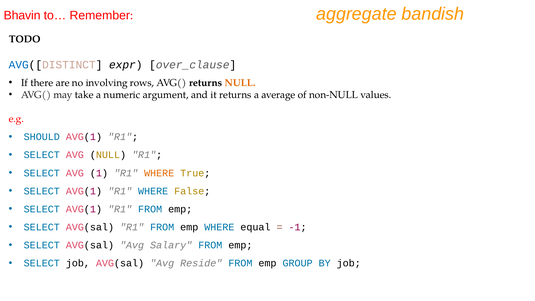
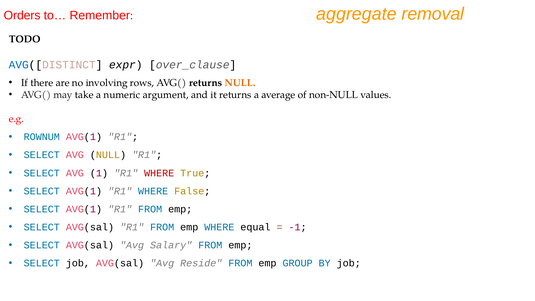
Bhavin: Bhavin -> Orders
bandish: bandish -> removal
SHOULD: SHOULD -> ROWNUM
WHERE at (159, 173) colour: orange -> red
